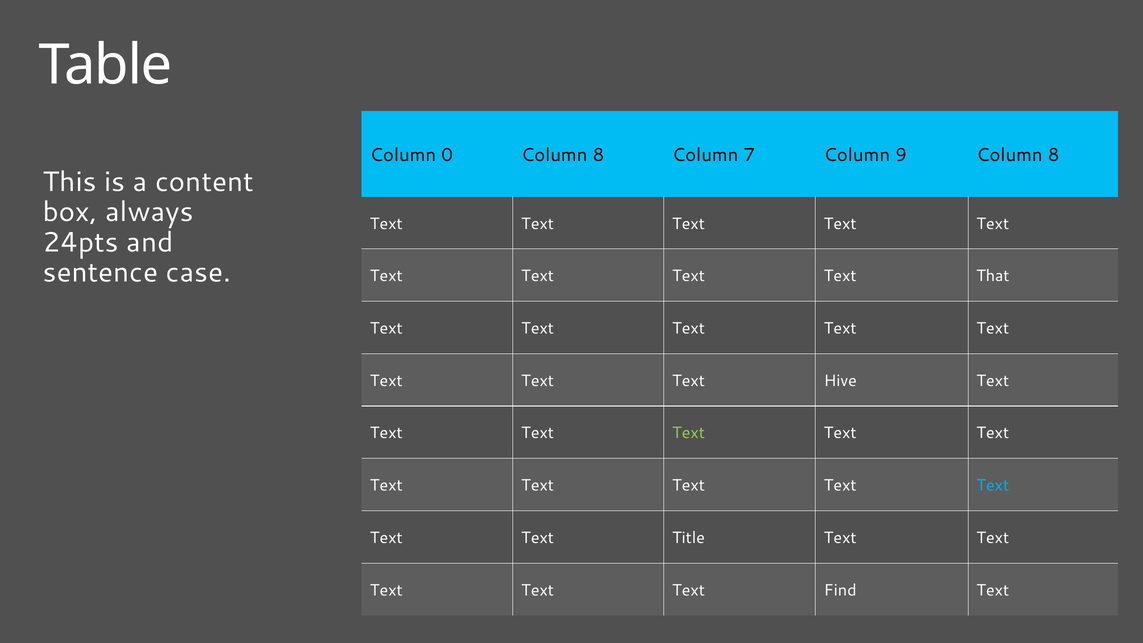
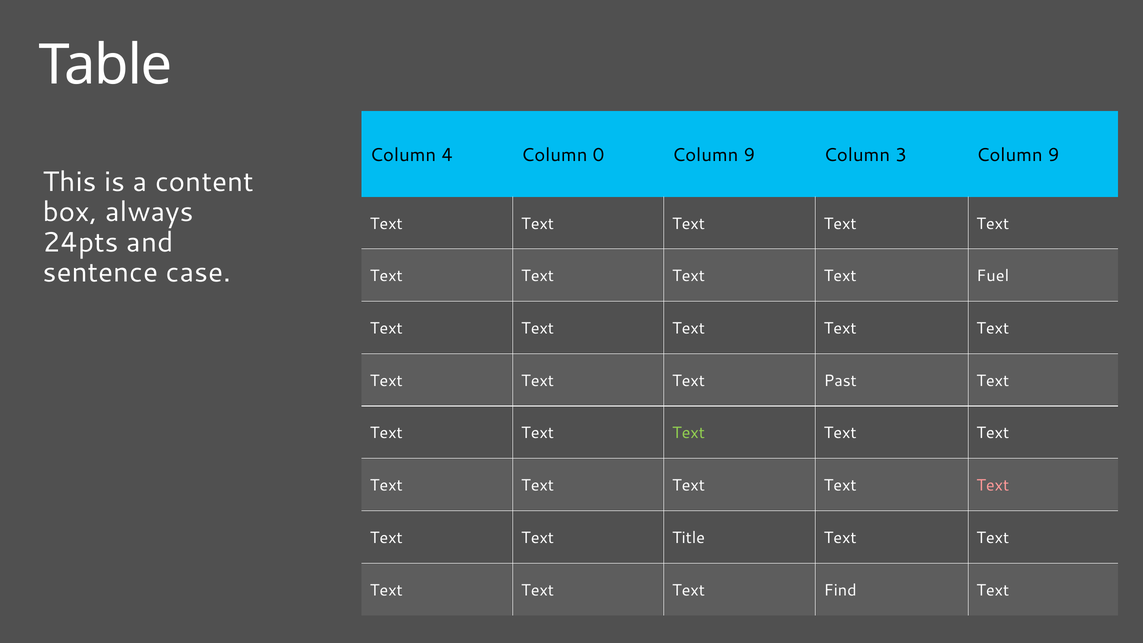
0: 0 -> 4
8 at (598, 155): 8 -> 0
7 at (749, 155): 7 -> 9
9: 9 -> 3
8 at (1054, 155): 8 -> 9
That: That -> Fuel
Hive: Hive -> Past
Text at (993, 485) colour: light blue -> pink
